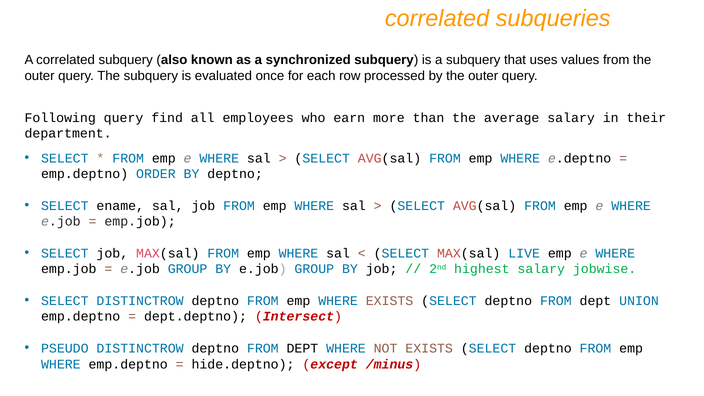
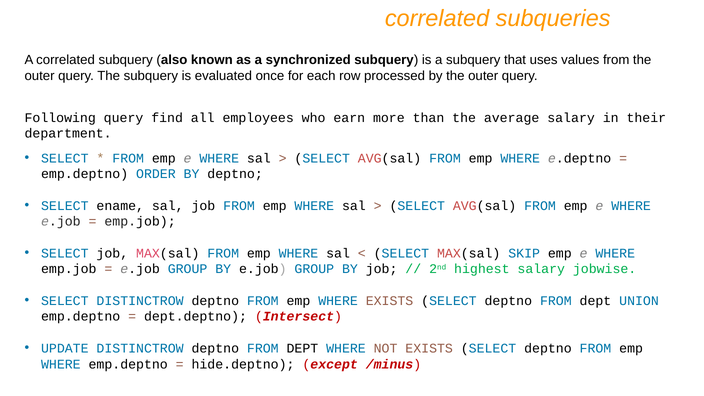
LIVE: LIVE -> SKIP
PSEUDO: PSEUDO -> UPDATE
